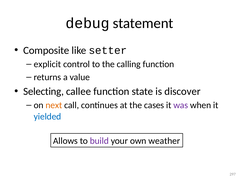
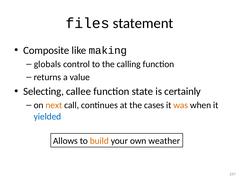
debug: debug -> files
setter: setter -> making
explicit: explicit -> globals
discover: discover -> certainly
was colour: purple -> orange
build colour: purple -> orange
